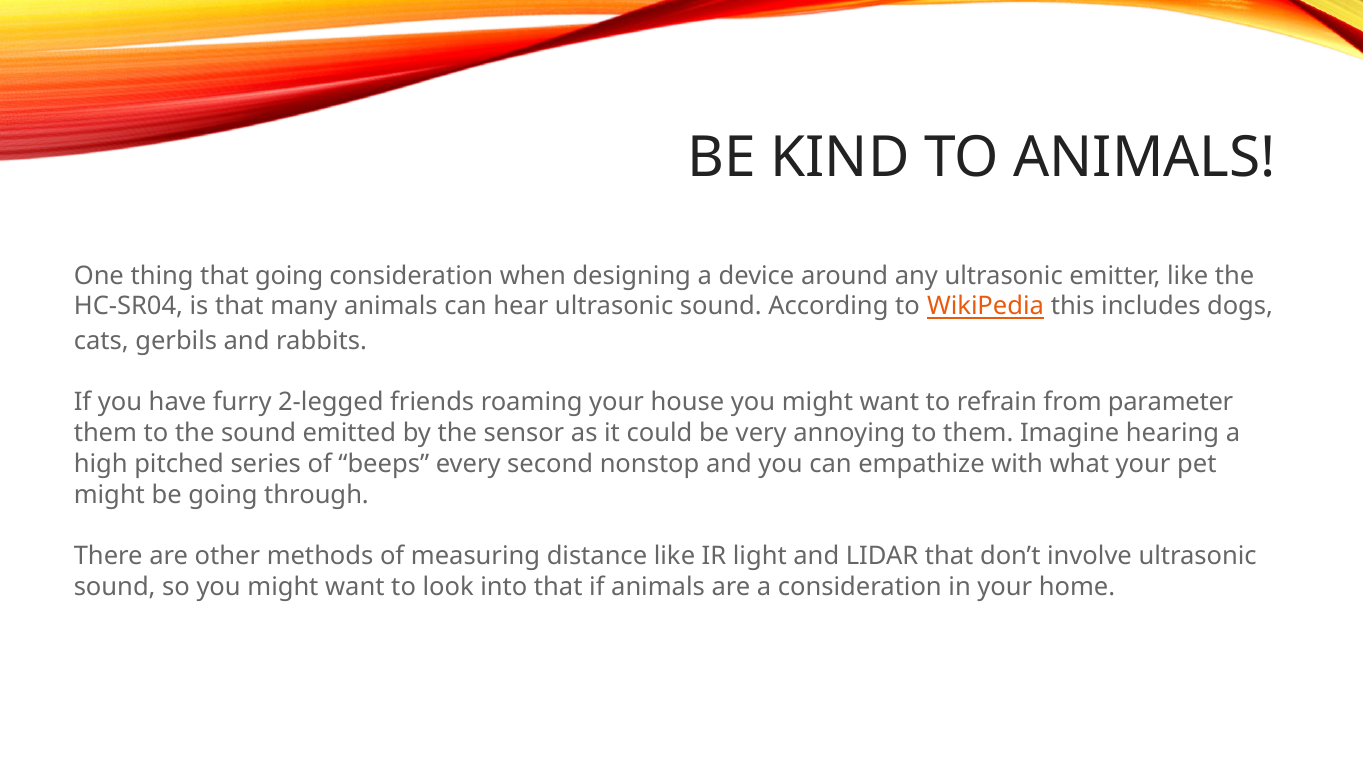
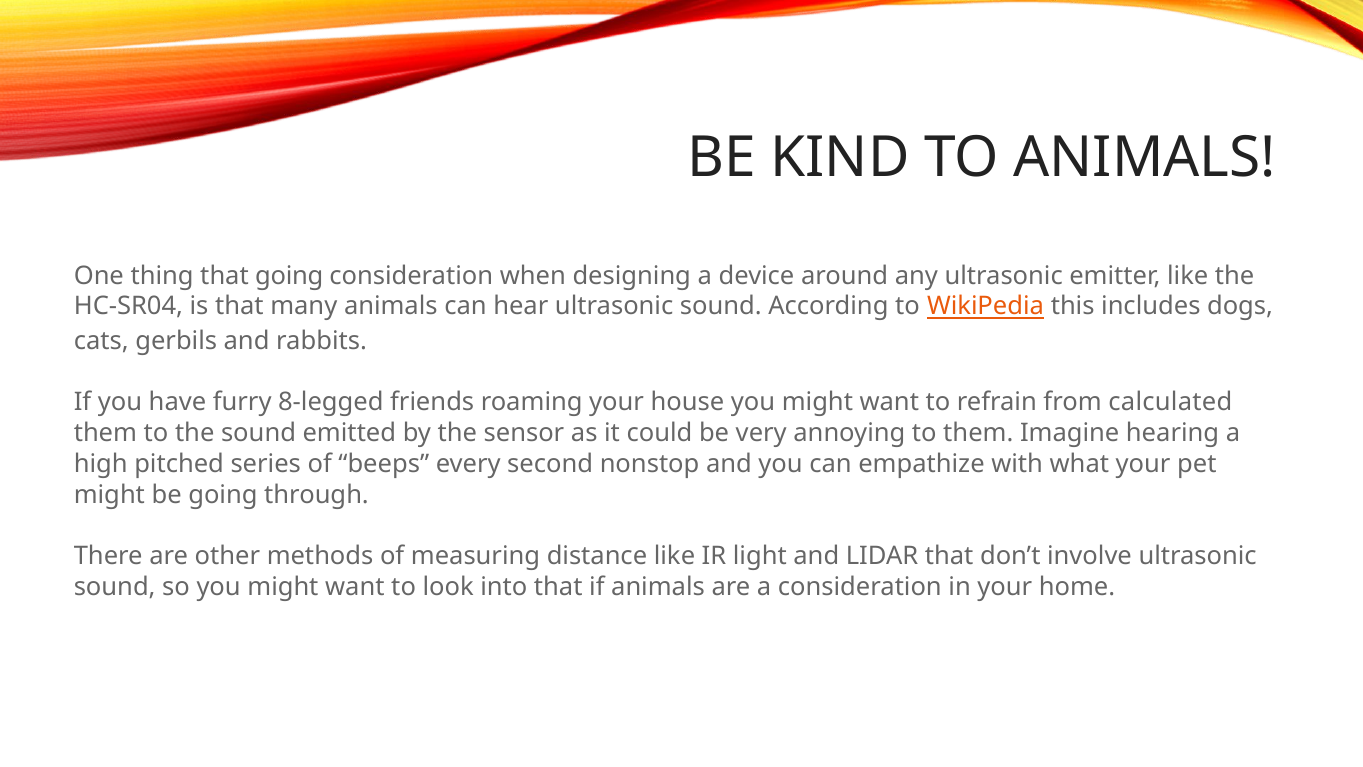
2-legged: 2-legged -> 8-legged
parameter: parameter -> calculated
